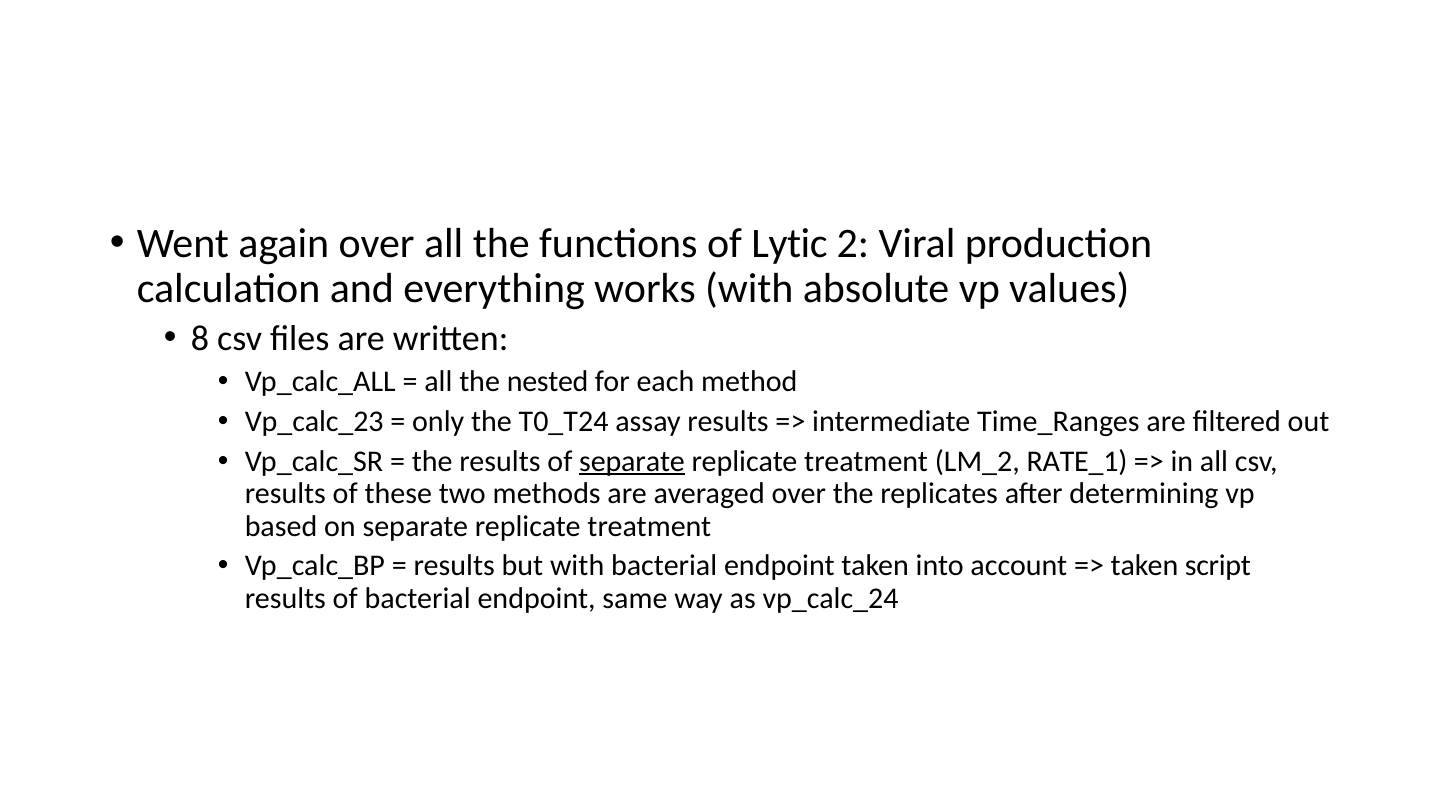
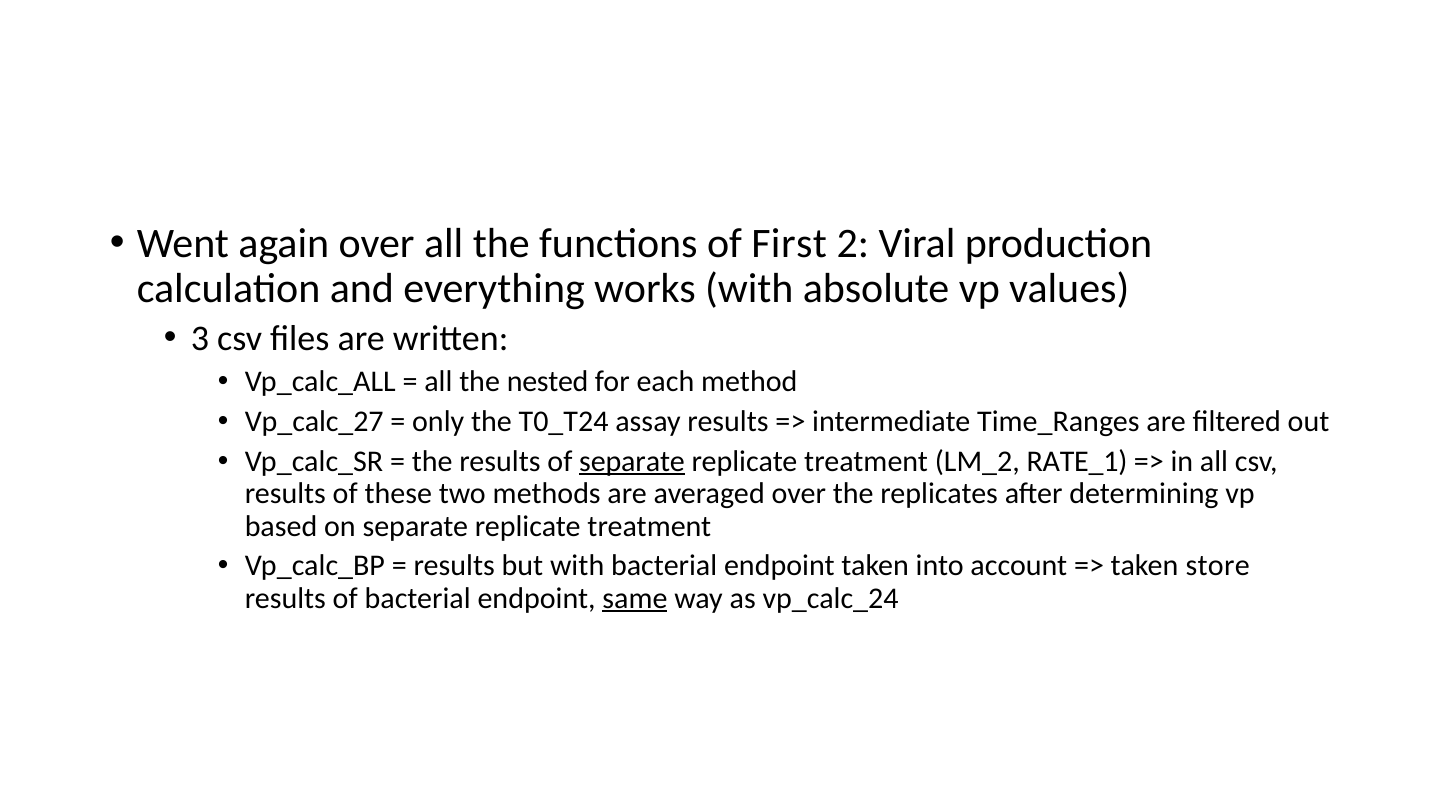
Lytic: Lytic -> First
8: 8 -> 3
Vp_calc_23: Vp_calc_23 -> Vp_calc_27
script: script -> store
same underline: none -> present
